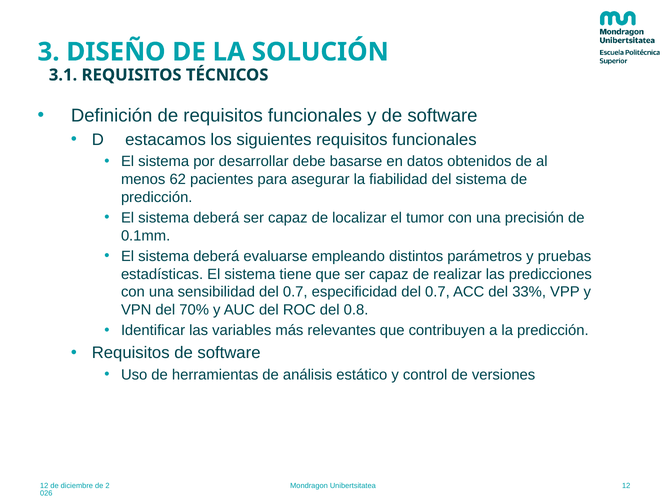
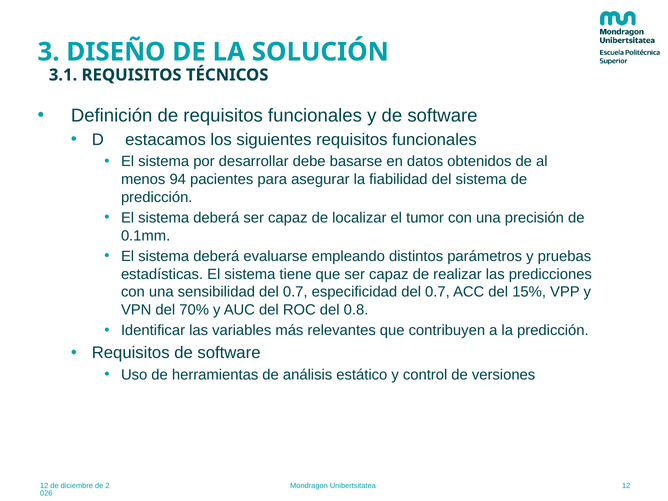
62: 62 -> 94
33%: 33% -> 15%
